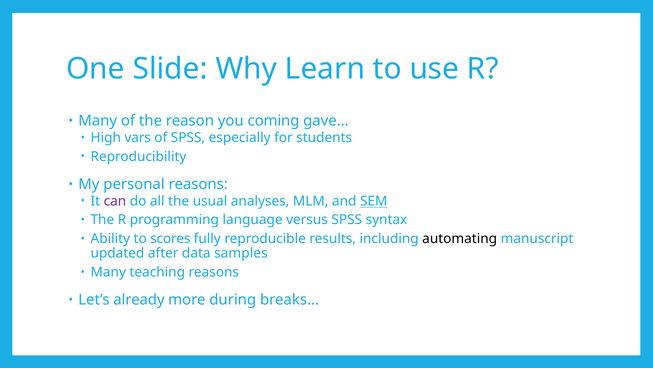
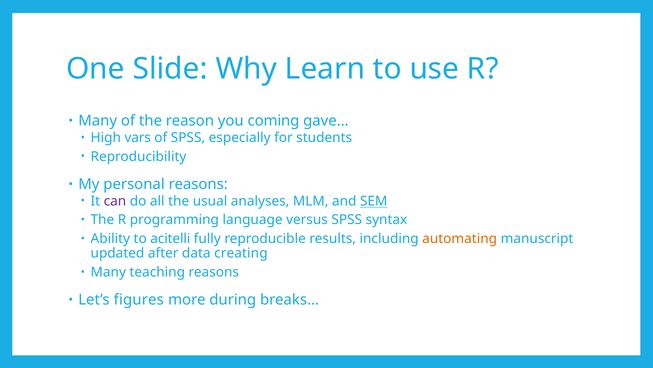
scores: scores -> acitelli
automating colour: black -> orange
samples: samples -> creating
already: already -> figures
